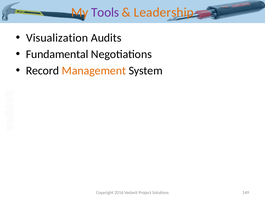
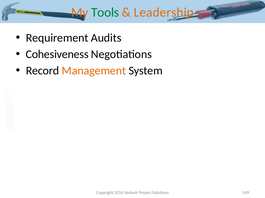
Tools colour: purple -> green
Visualization: Visualization -> Requirement
Fundamental: Fundamental -> Cohesiveness
